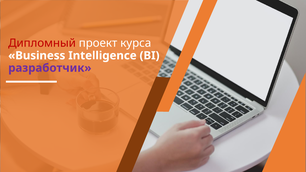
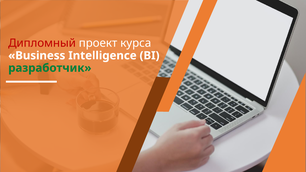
разработчик colour: purple -> green
